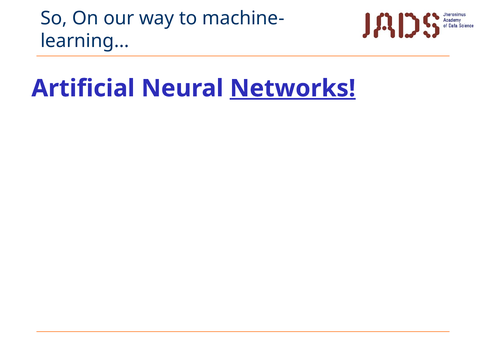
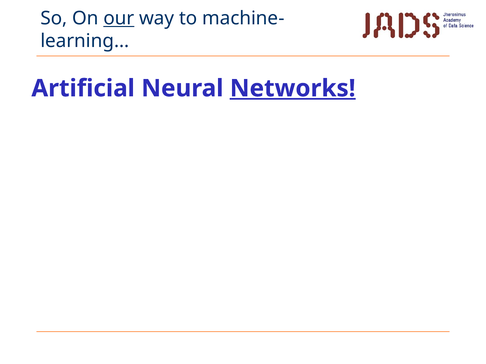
our underline: none -> present
